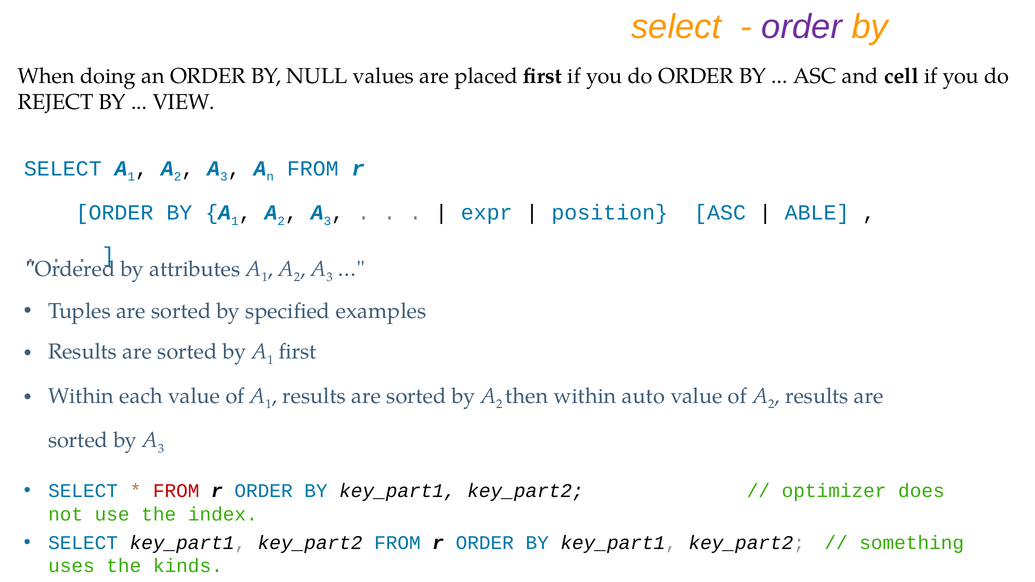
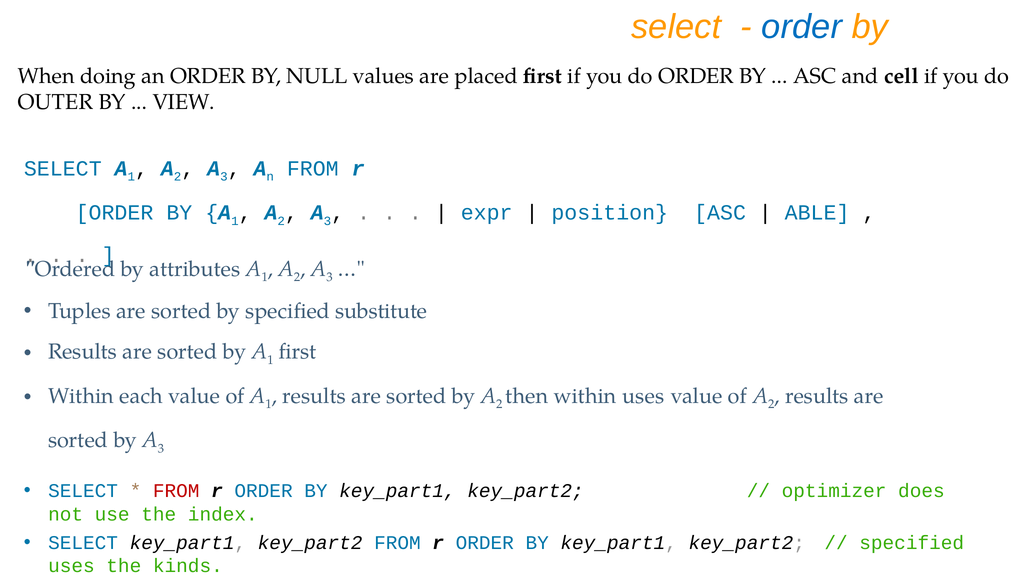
order at (802, 27) colour: purple -> blue
REJECT: REJECT -> OUTER
examples: examples -> substitute
within auto: auto -> uses
something at (912, 543): something -> specified
